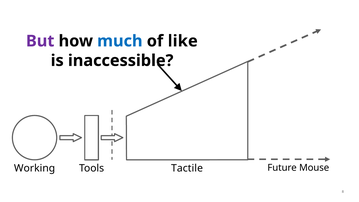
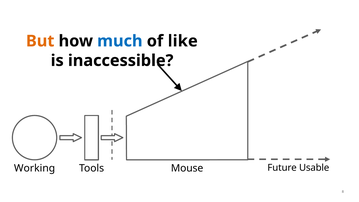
But colour: purple -> orange
Mouse: Mouse -> Usable
Tactile: Tactile -> Mouse
